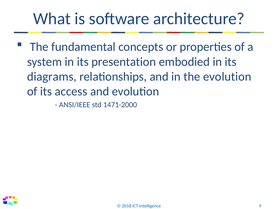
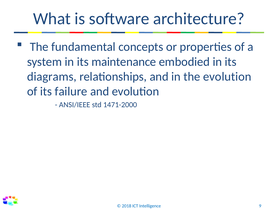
presentation: presentation -> maintenance
access: access -> failure
